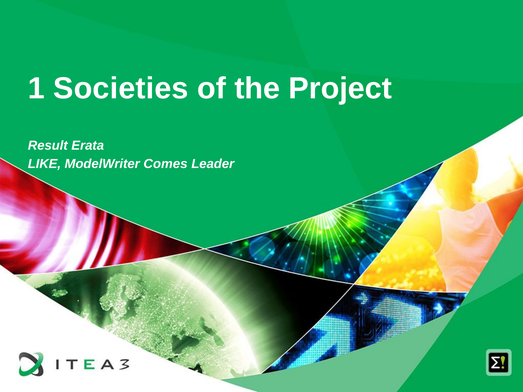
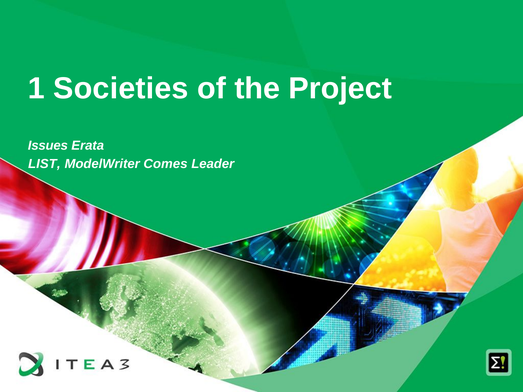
Result: Result -> Issues
LIKE: LIKE -> LIST
